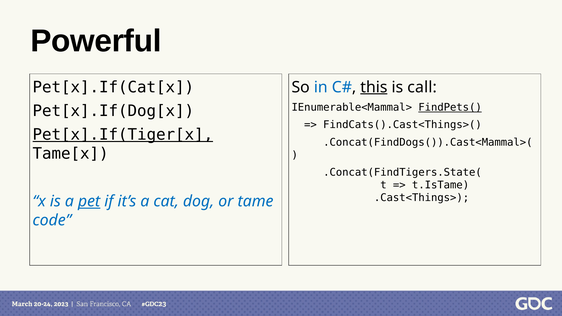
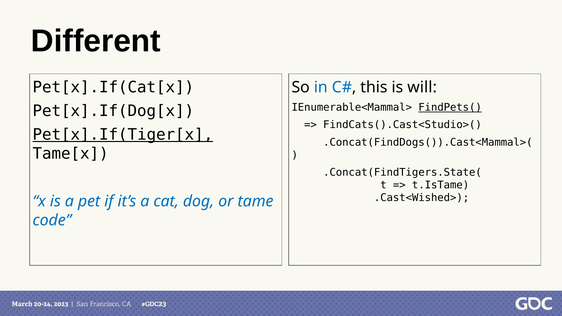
Powerful: Powerful -> Different
this underline: present -> none
call: call -> will
FindCats().Cast<Things>(: FindCats().Cast<Things>( -> FindCats().Cast<Studio>(
.Cast<Things>: .Cast<Things> -> .Cast<Wished>
pet underline: present -> none
